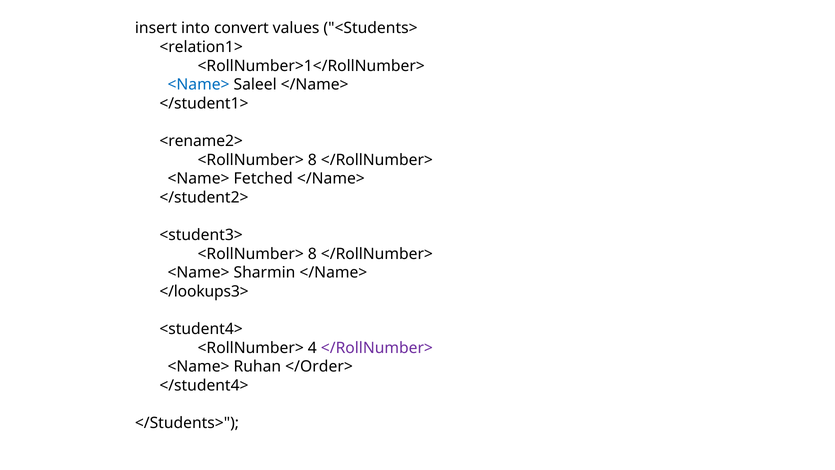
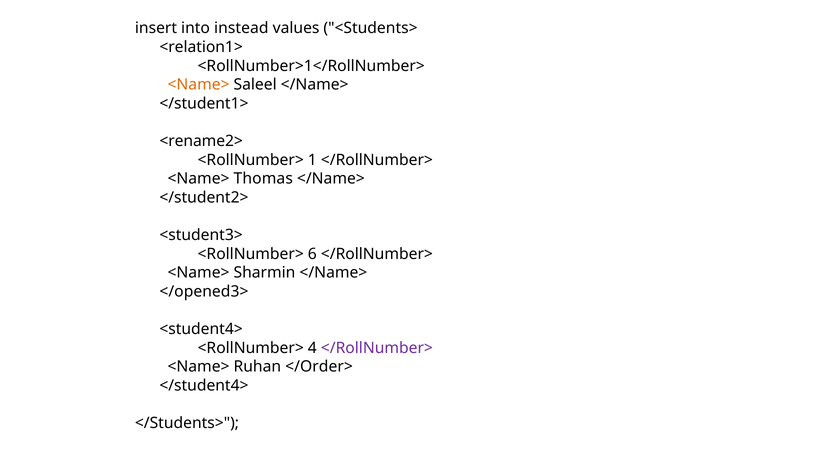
convert: convert -> instead
<Name> at (199, 85) colour: blue -> orange
8 at (312, 160): 8 -> 1
Fetched: Fetched -> Thomas
8 at (312, 254): 8 -> 6
</lookups3>: </lookups3> -> </opened3>
